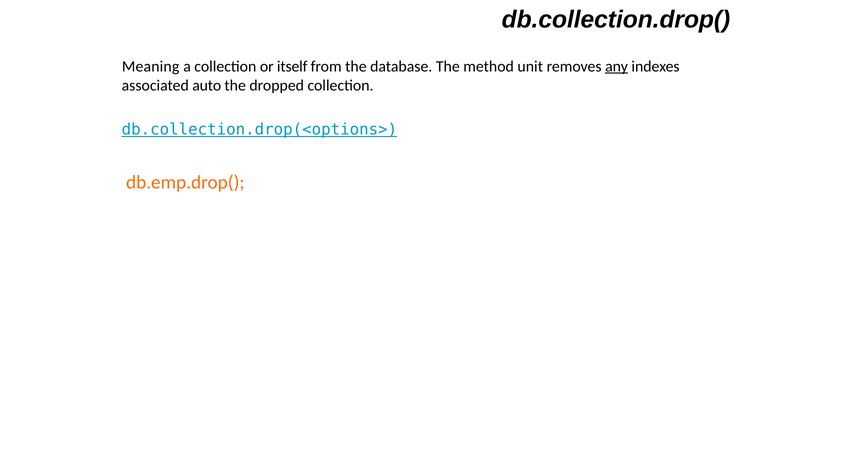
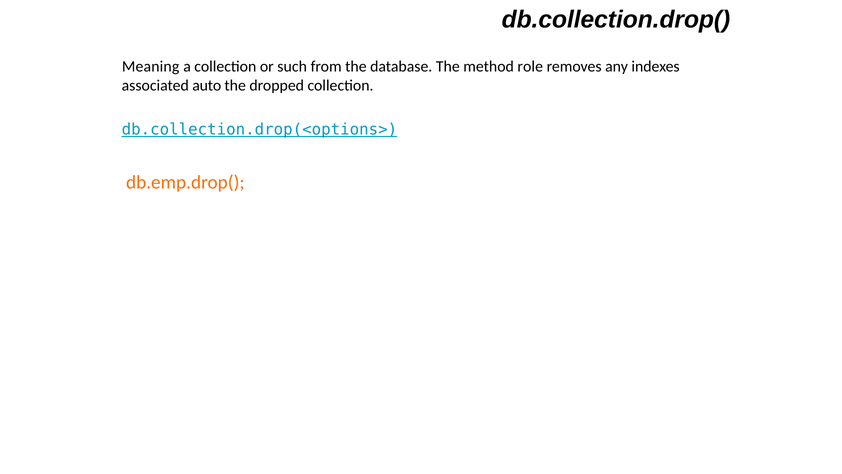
itself: itself -> such
unit: unit -> role
any underline: present -> none
